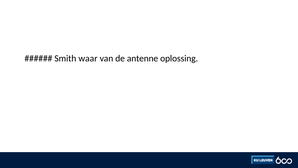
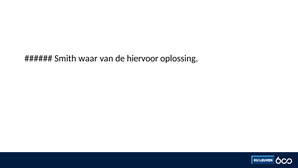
antenne: antenne -> hiervoor
